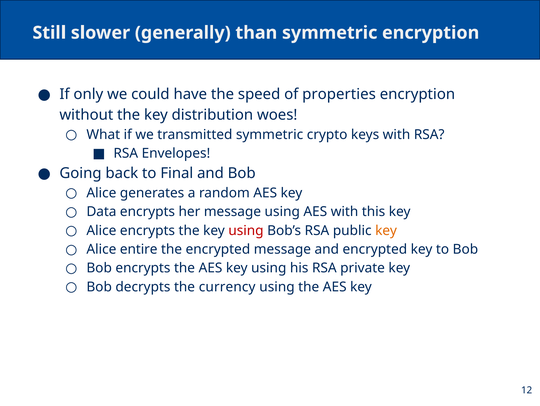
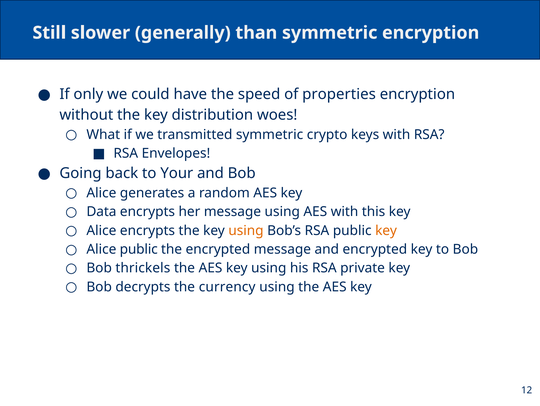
Final: Final -> Your
using at (246, 230) colour: red -> orange
Alice entire: entire -> public
Bob encrypts: encrypts -> thrickels
